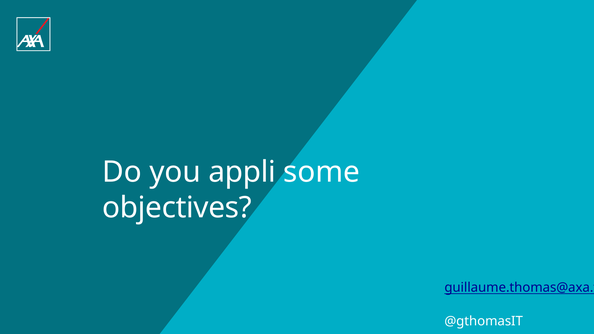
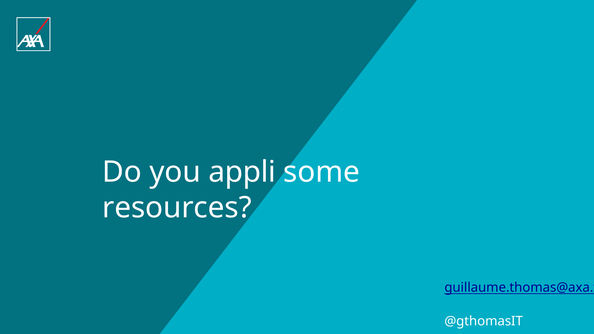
objectives: objectives -> resources
